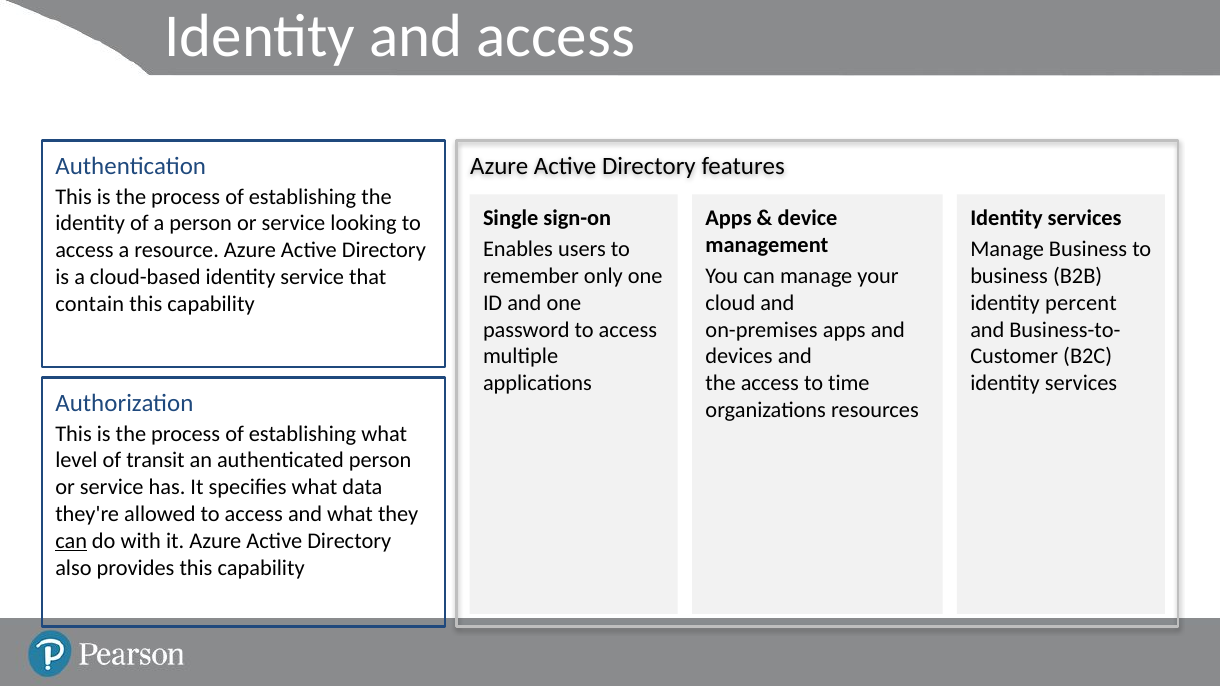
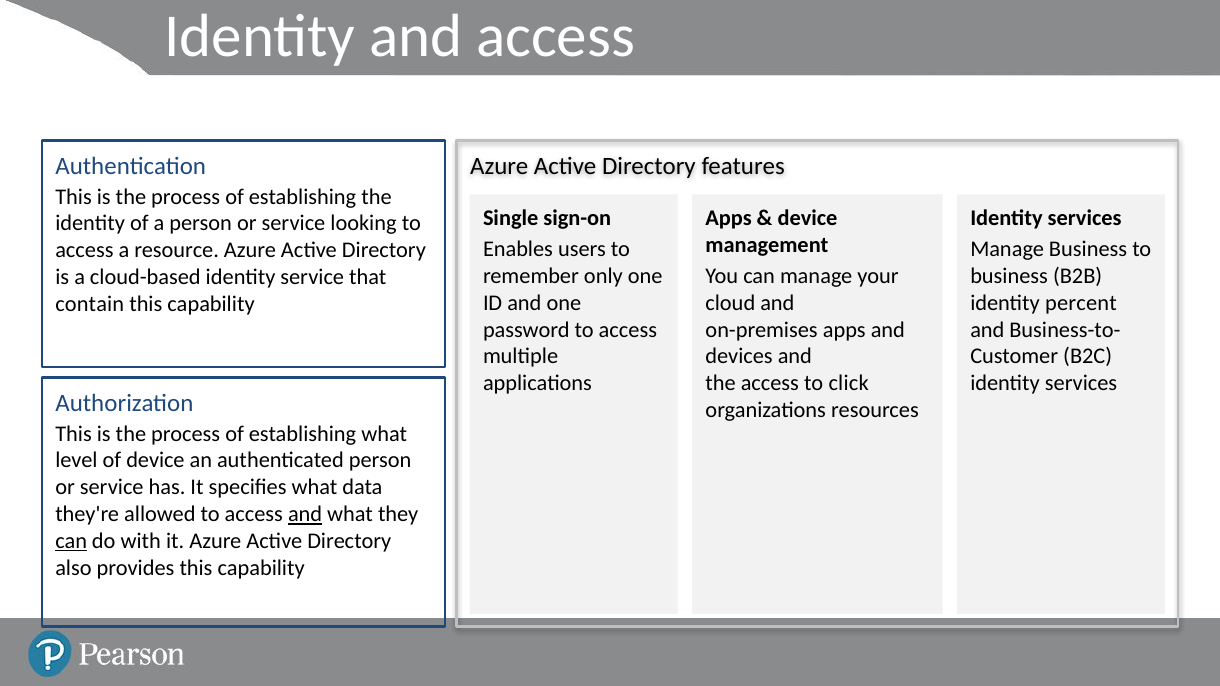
to time: time -> click
of transit: transit -> device
and at (305, 515) underline: none -> present
